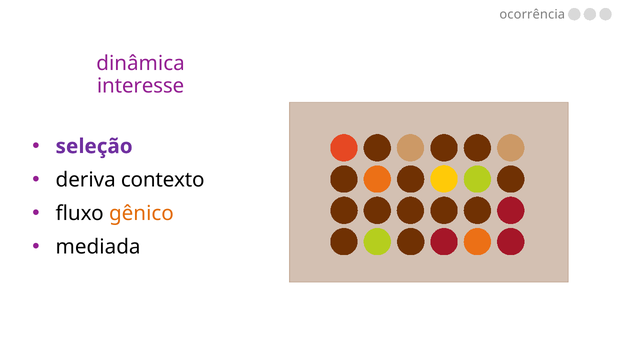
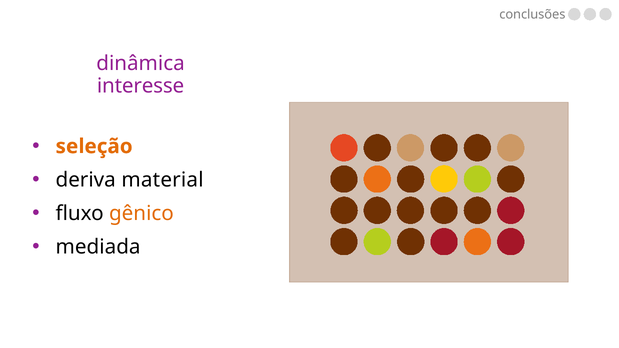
ocorrência: ocorrência -> conclusões
seleção colour: purple -> orange
contexto: contexto -> material
